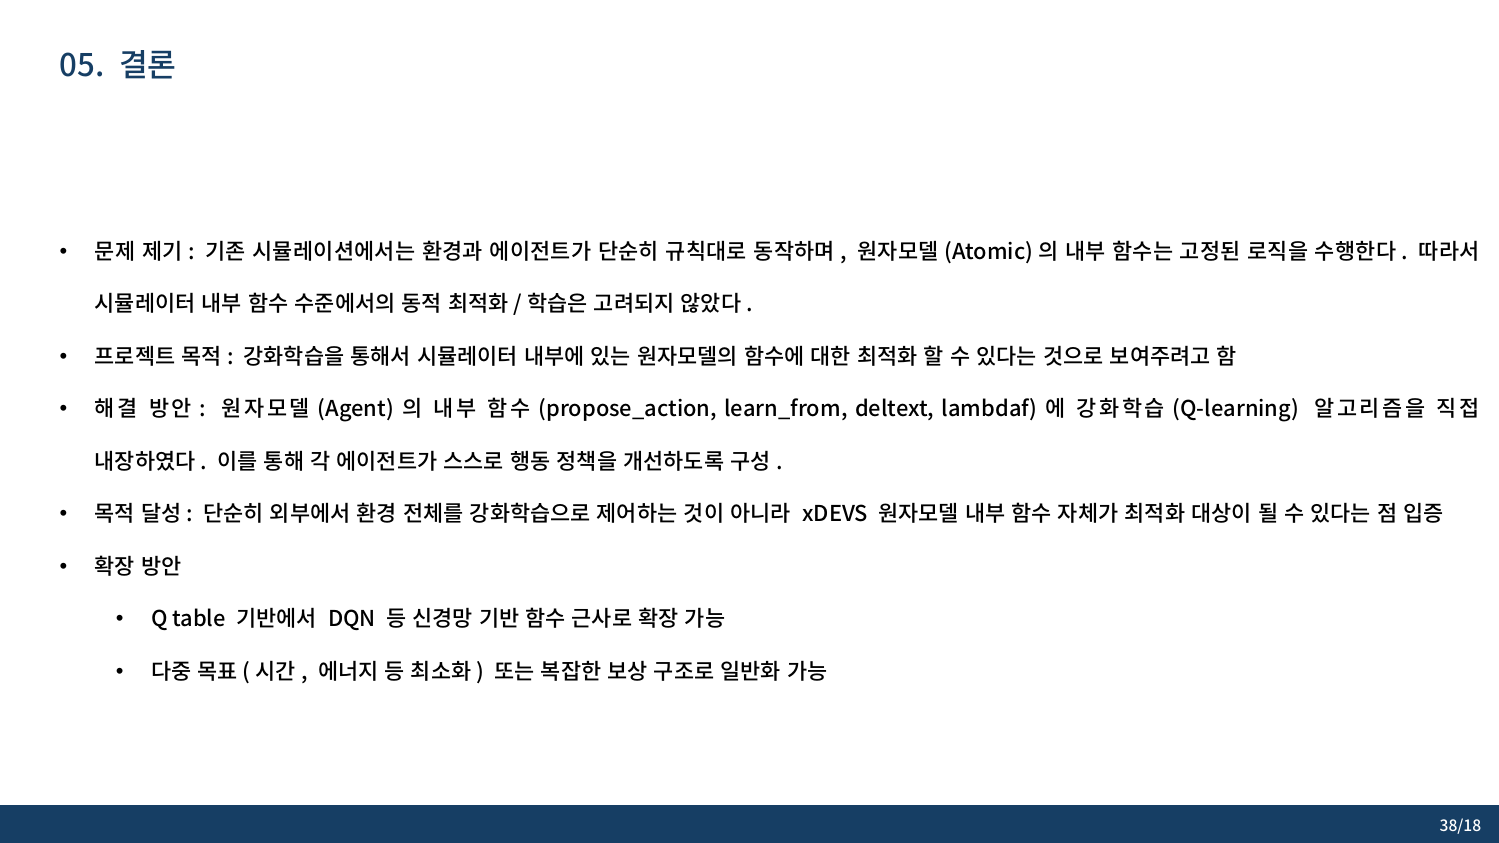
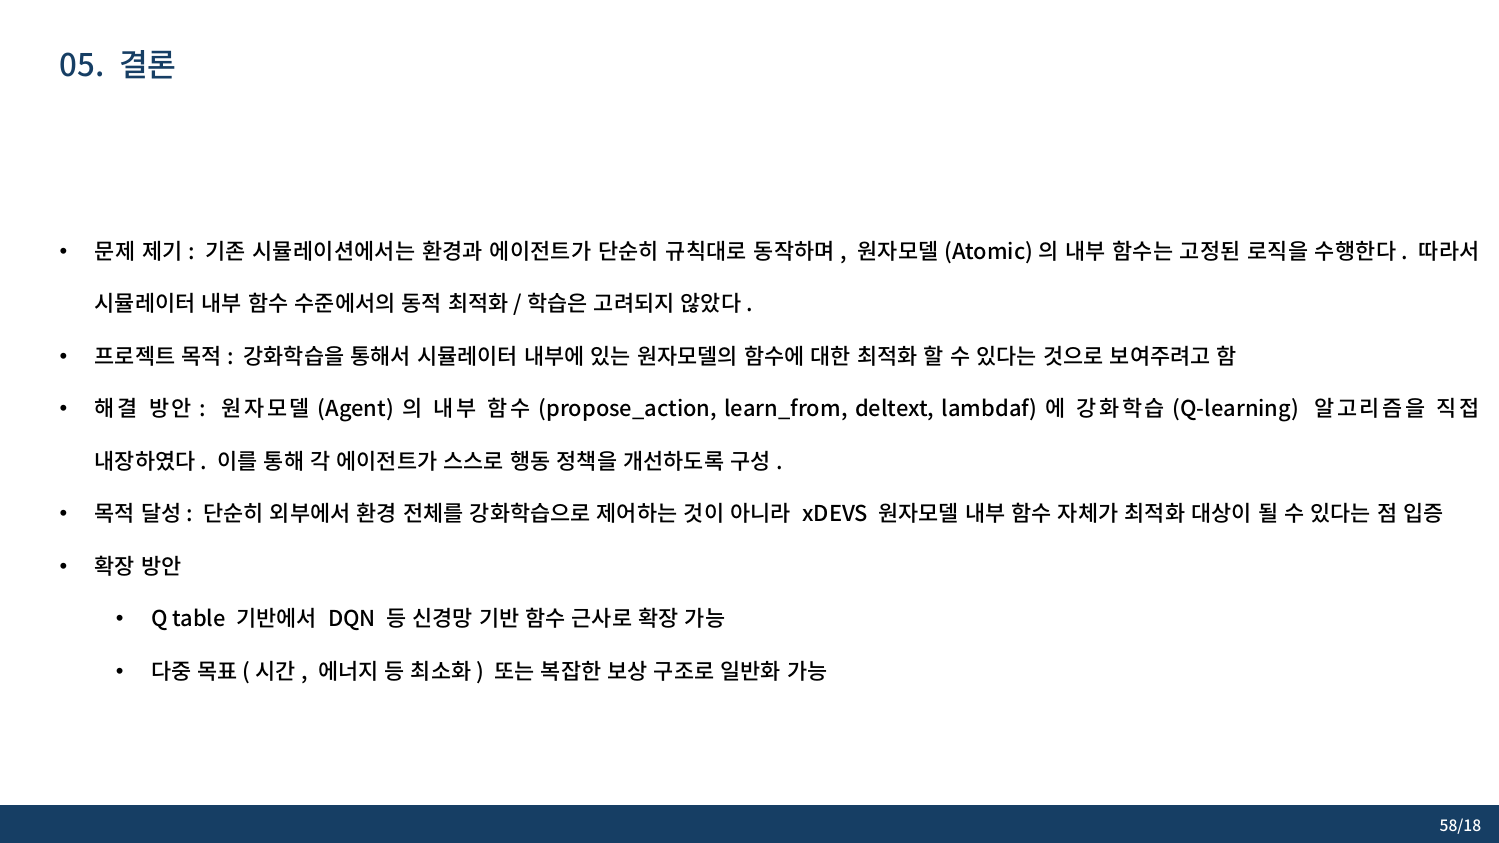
38/18: 38/18 -> 58/18
